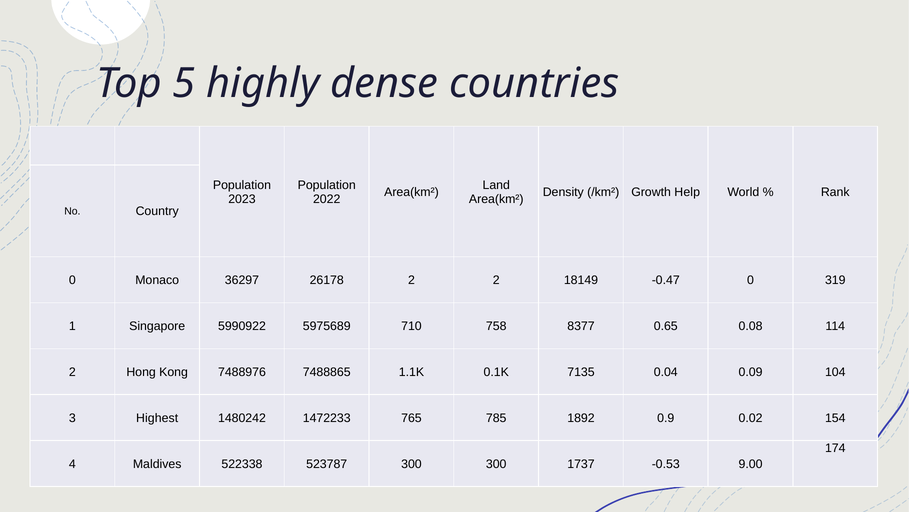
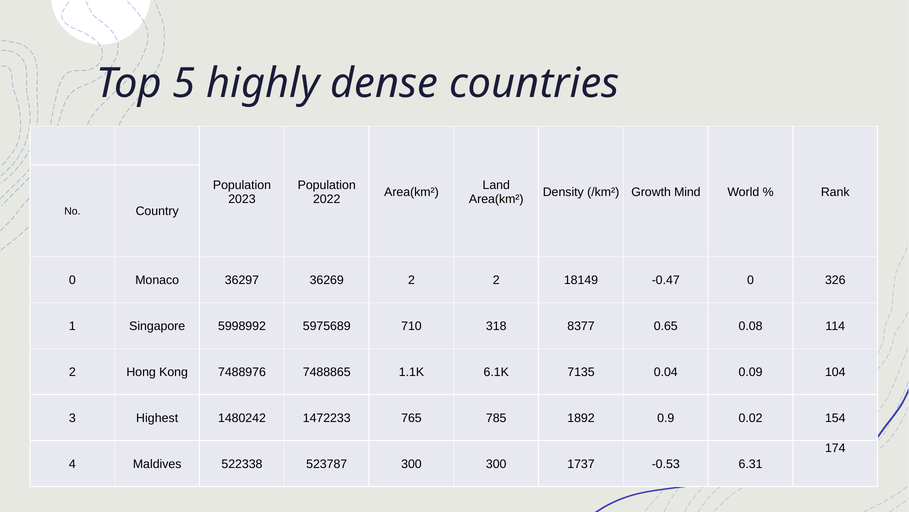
Help: Help -> Mind
26178: 26178 -> 36269
319: 319 -> 326
5990922: 5990922 -> 5998992
758: 758 -> 318
0.1K: 0.1K -> 6.1K
9.00: 9.00 -> 6.31
